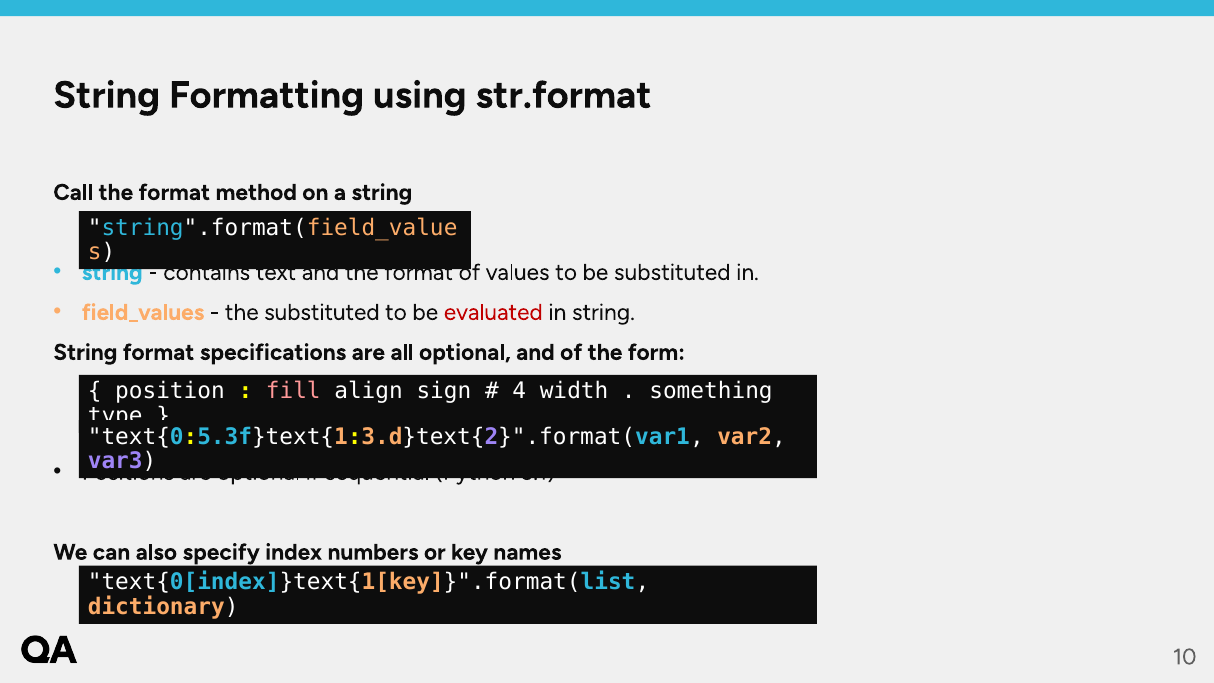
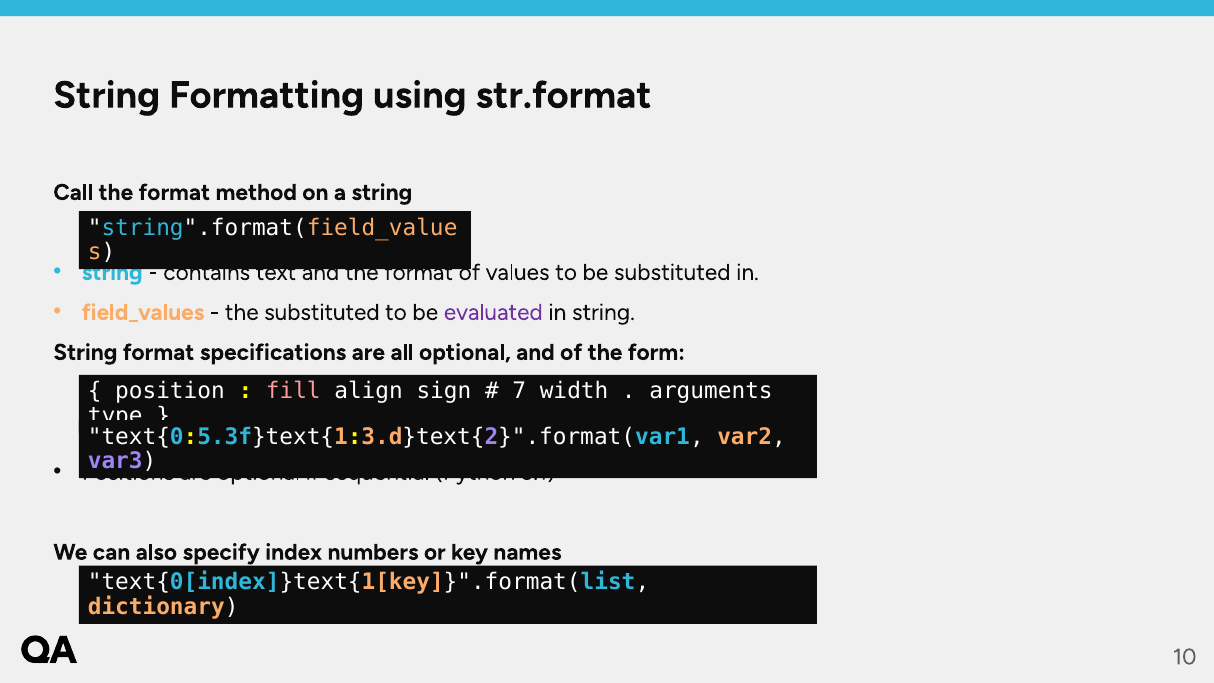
evaluated colour: red -> purple
4: 4 -> 7
something: something -> arguments
